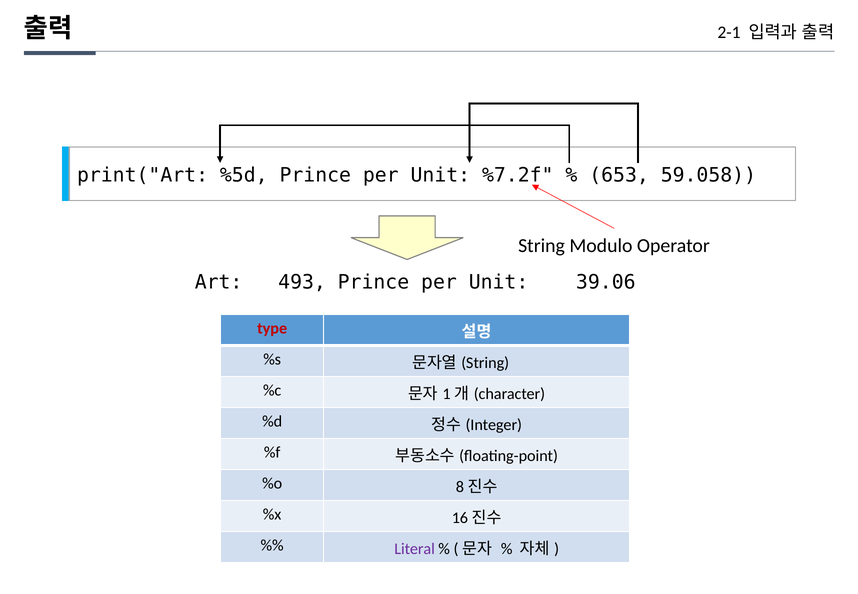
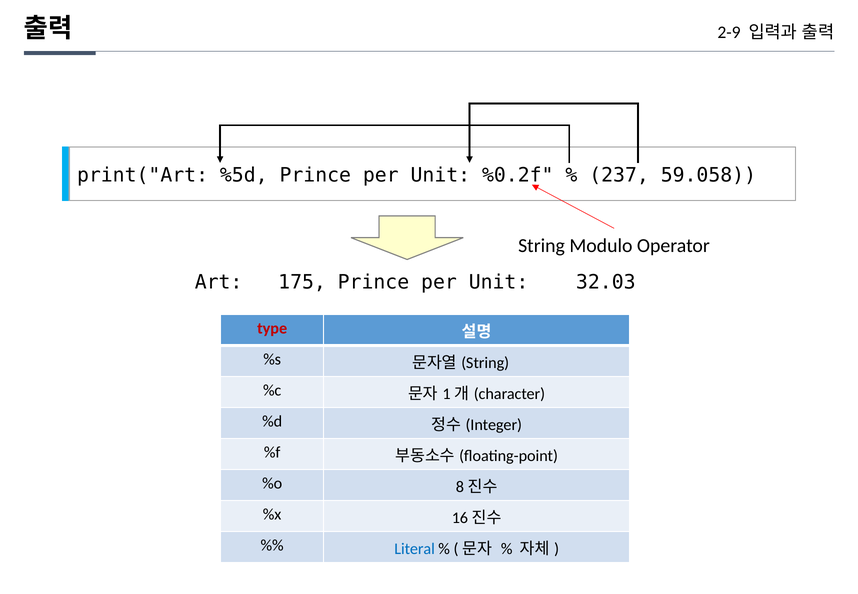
2-1: 2-1 -> 2-9
%7.2f: %7.2f -> %0.2f
653: 653 -> 237
493: 493 -> 175
39.06: 39.06 -> 32.03
Literal colour: purple -> blue
